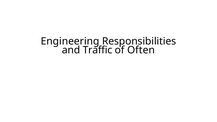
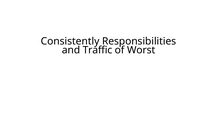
Engineering: Engineering -> Consistently
Often: Often -> Worst
